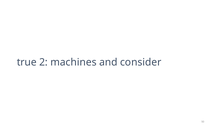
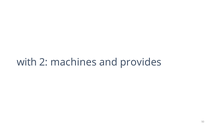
true: true -> with
consider: consider -> provides
